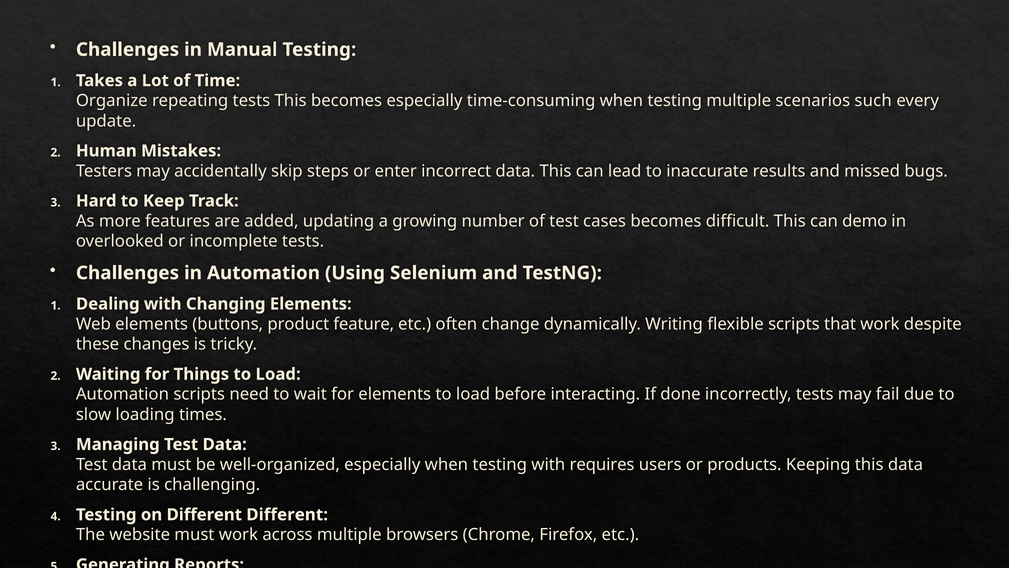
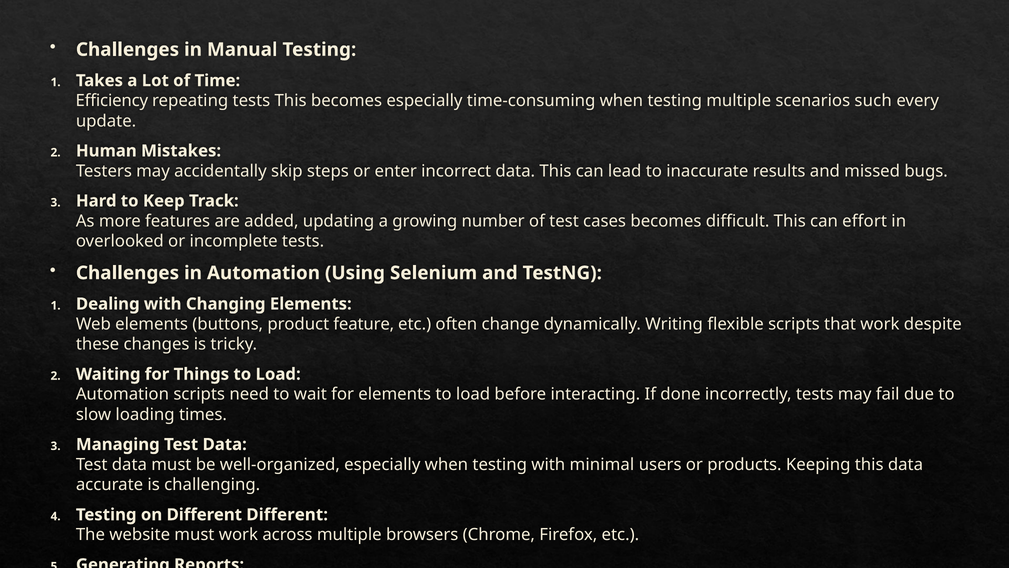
Organize: Organize -> Efficiency
can demo: demo -> effort
with requires: requires -> minimal
